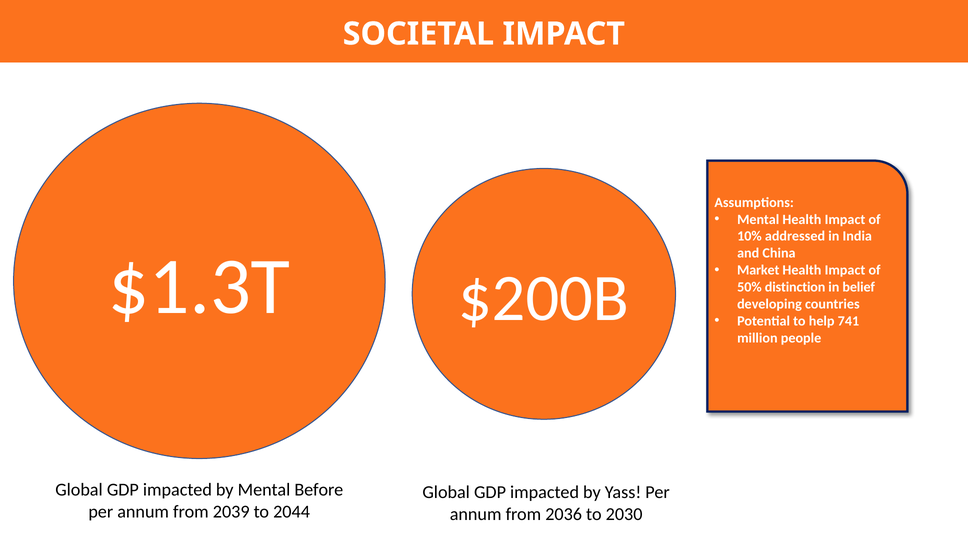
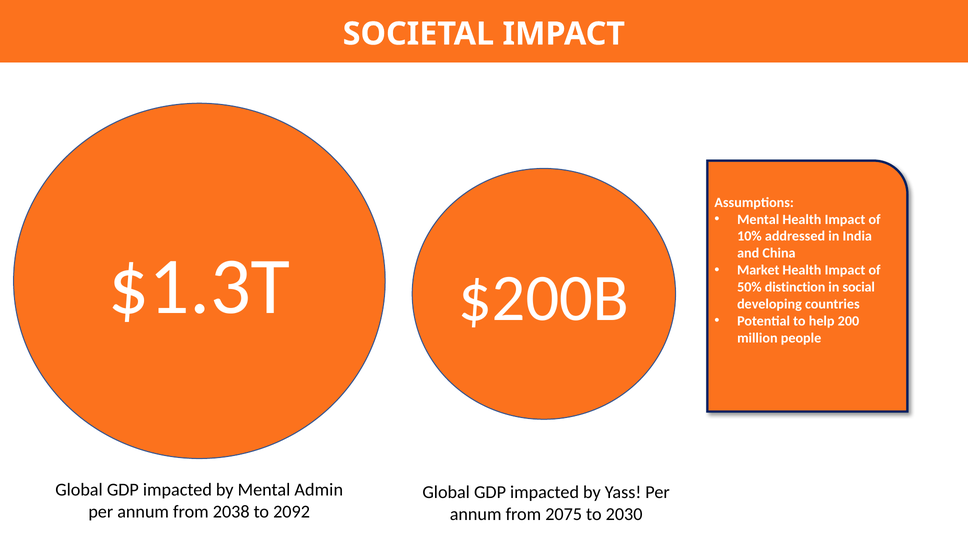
belief: belief -> social
741: 741 -> 200
Before: Before -> Admin
2039: 2039 -> 2038
2044: 2044 -> 2092
2036: 2036 -> 2075
